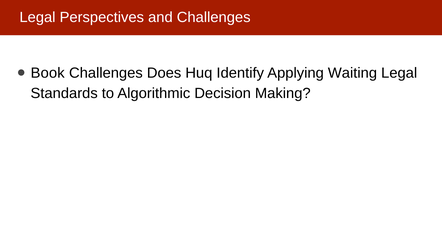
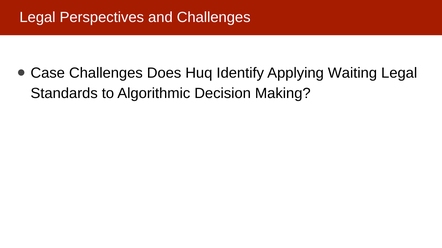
Book: Book -> Case
